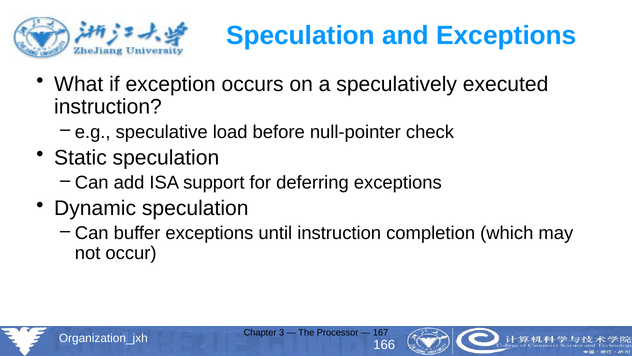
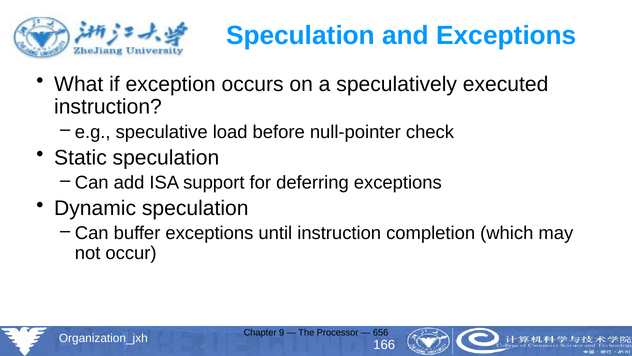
3: 3 -> 9
167: 167 -> 656
